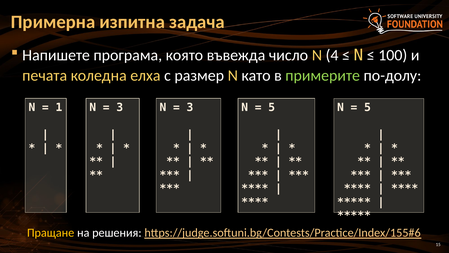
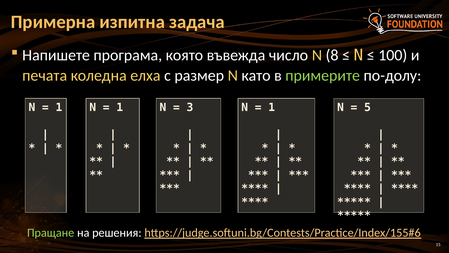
4: 4 -> 8
3 at (120, 107): 3 -> 1
5 at (272, 107): 5 -> 1
Пращане colour: yellow -> light green
